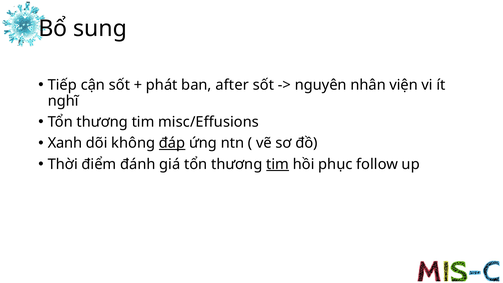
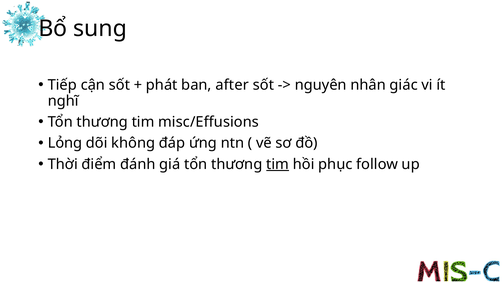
viện: viện -> giác
Xanh: Xanh -> Lỏng
đáp underline: present -> none
